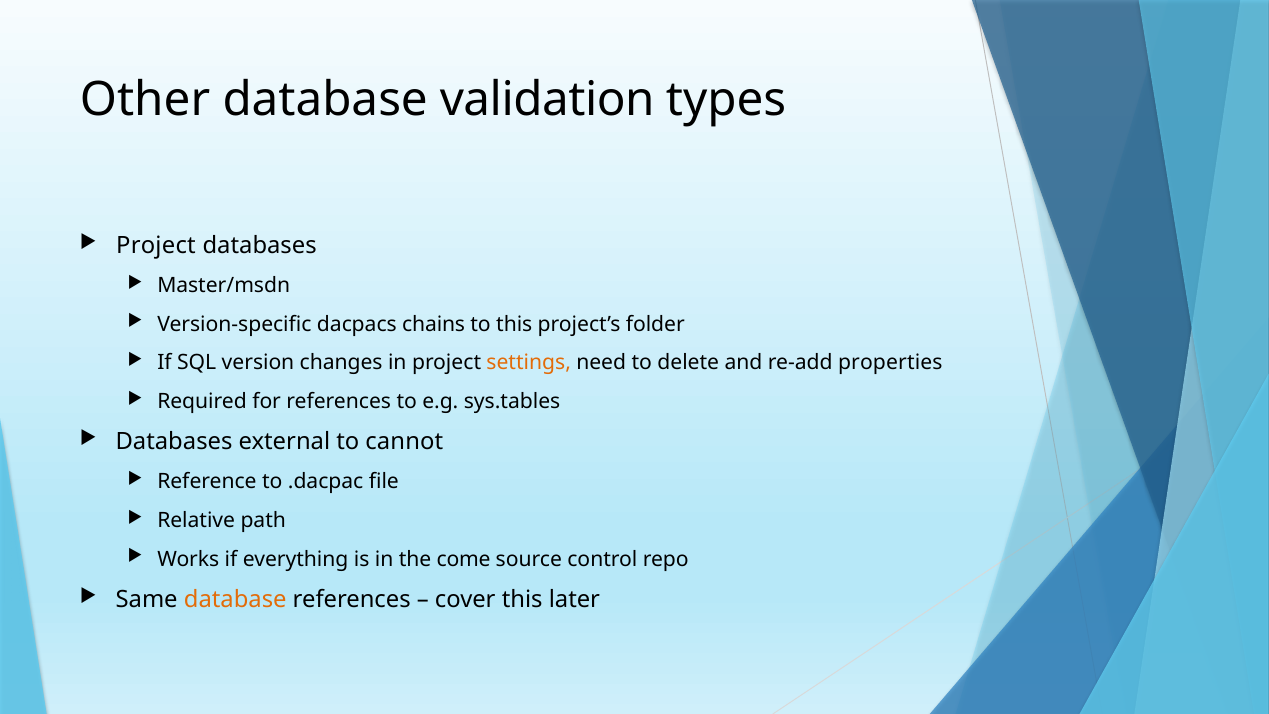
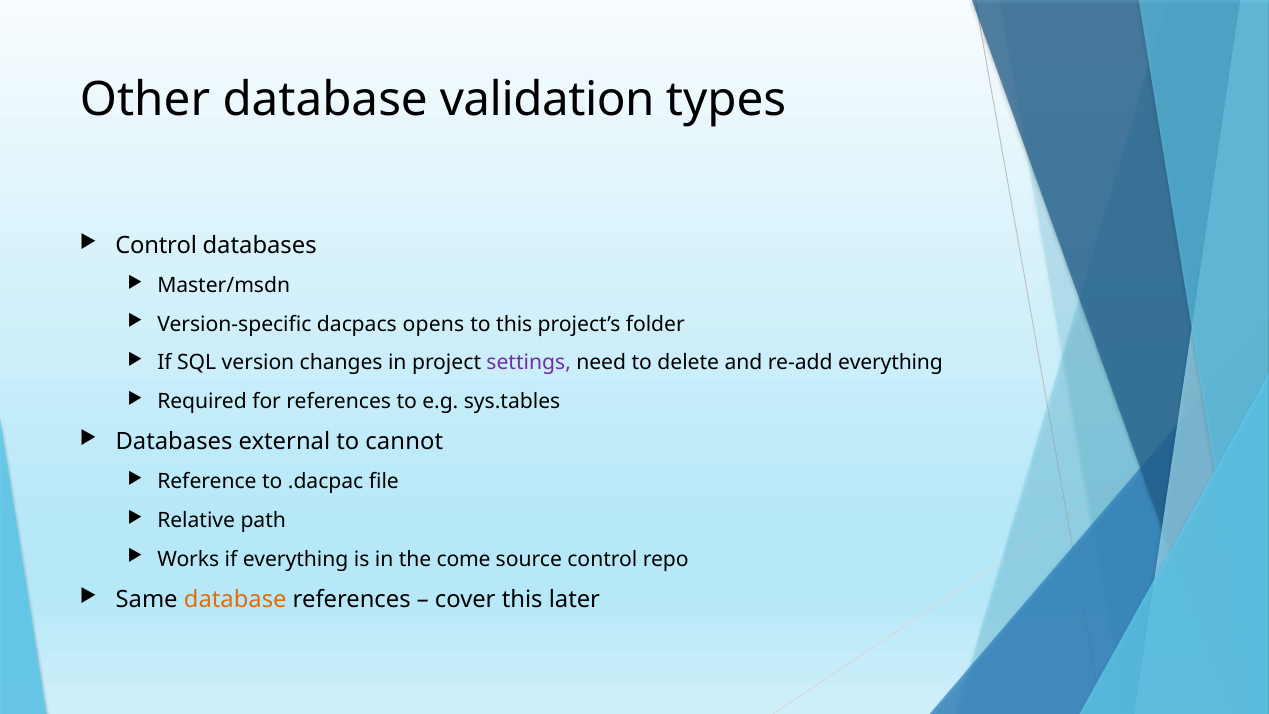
Project at (156, 246): Project -> Control
chains: chains -> opens
settings colour: orange -> purple
re-add properties: properties -> everything
